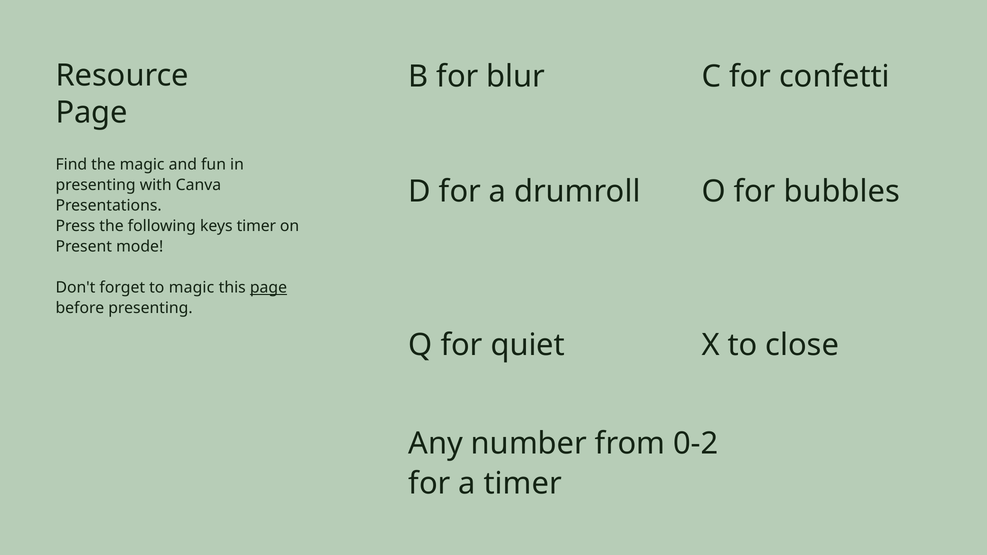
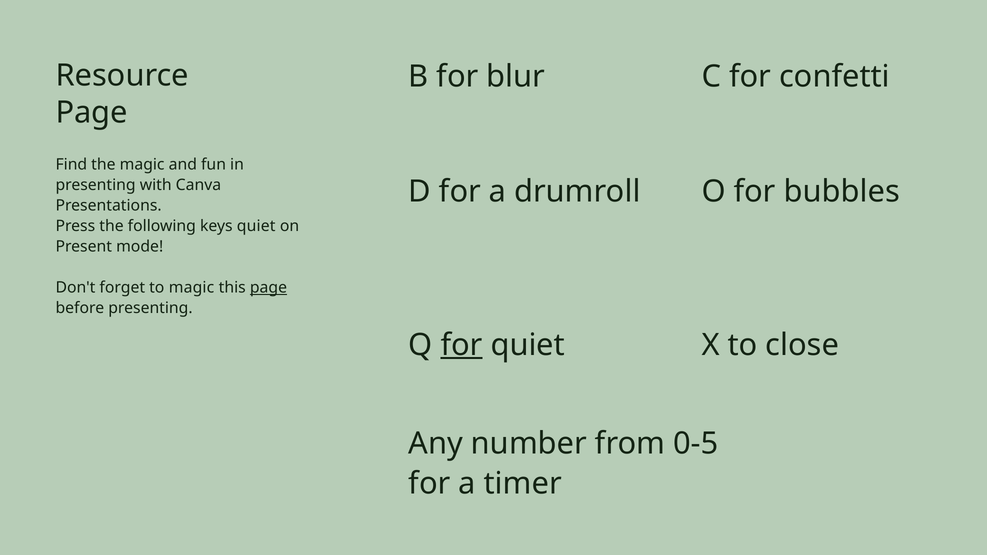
keys timer: timer -> quiet
for at (462, 345) underline: none -> present
0-2: 0-2 -> 0-5
